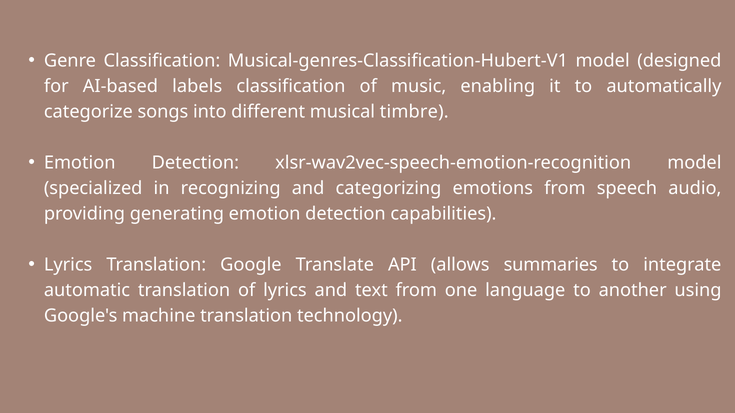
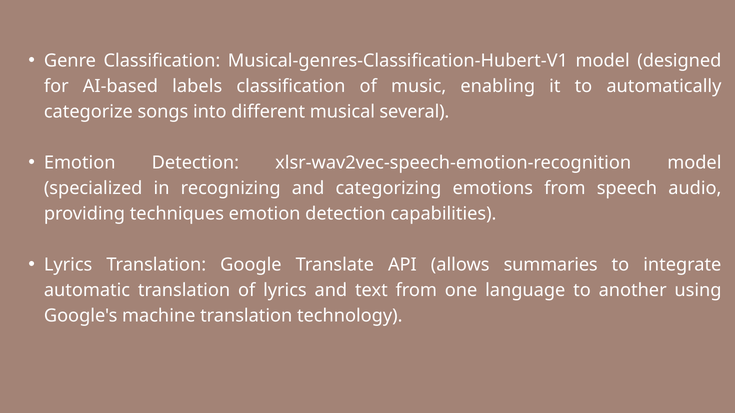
timbre: timbre -> several
generating: generating -> techniques
